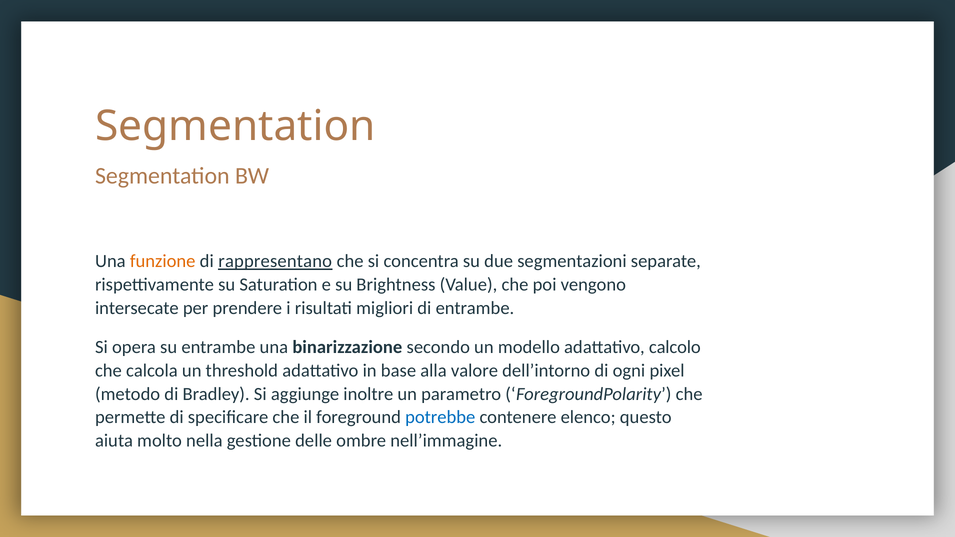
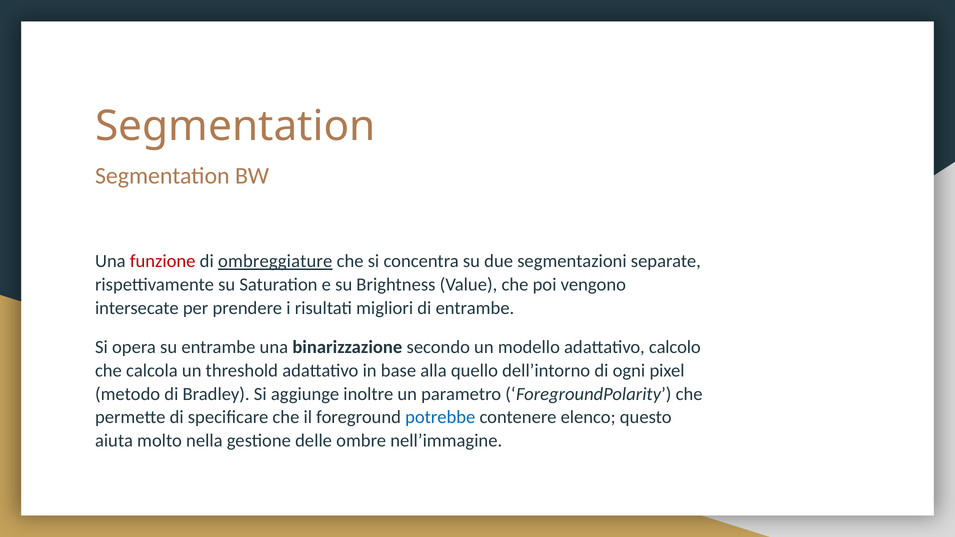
funzione colour: orange -> red
rappresentano: rappresentano -> ombreggiature
valore: valore -> quello
